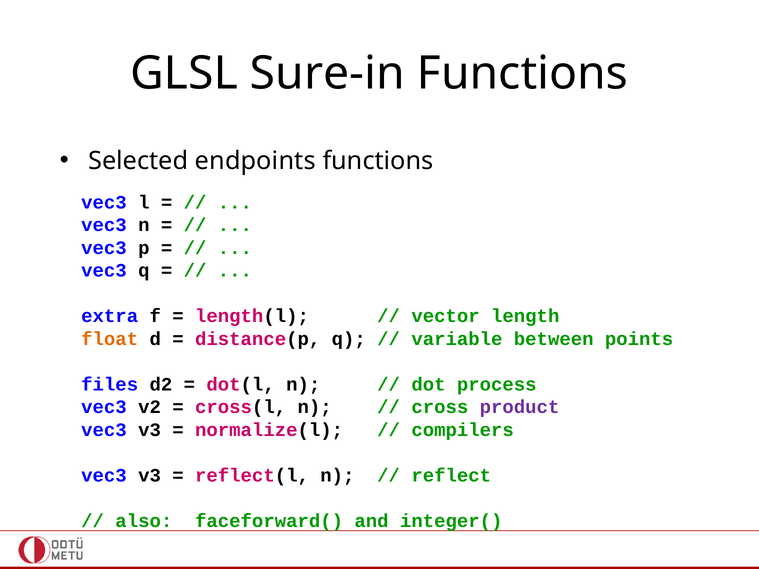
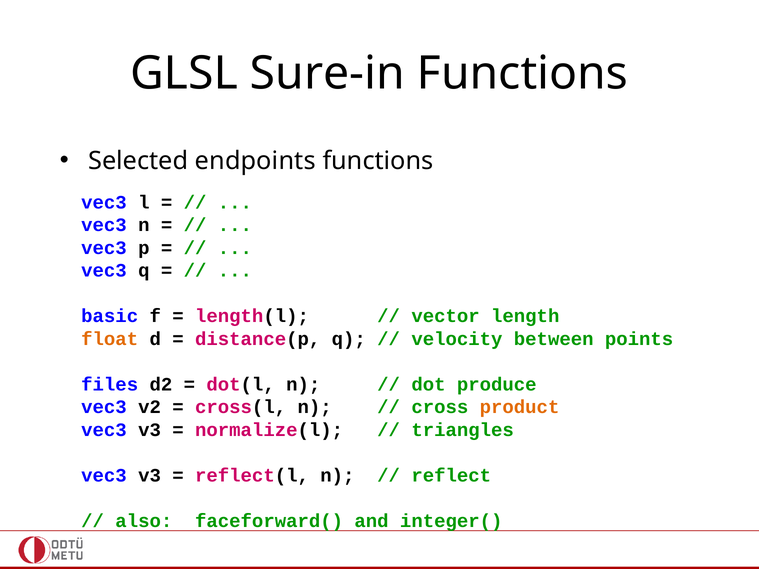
extra: extra -> basic
variable: variable -> velocity
process: process -> produce
product colour: purple -> orange
compilers: compilers -> triangles
